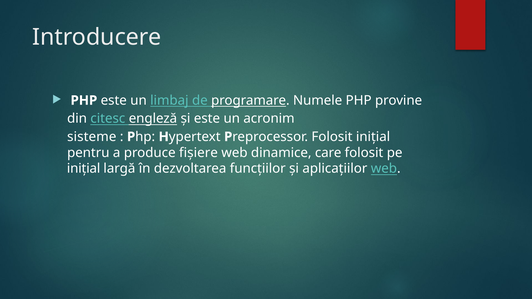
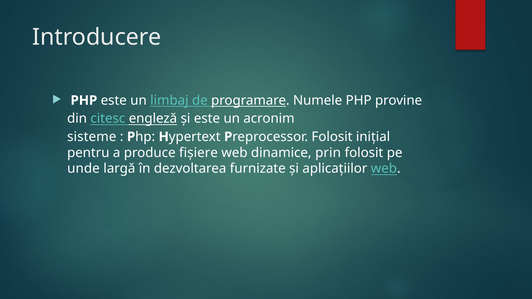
care: care -> prin
inițial at (84, 169): inițial -> unde
funcțiilor: funcțiilor -> furnizate
